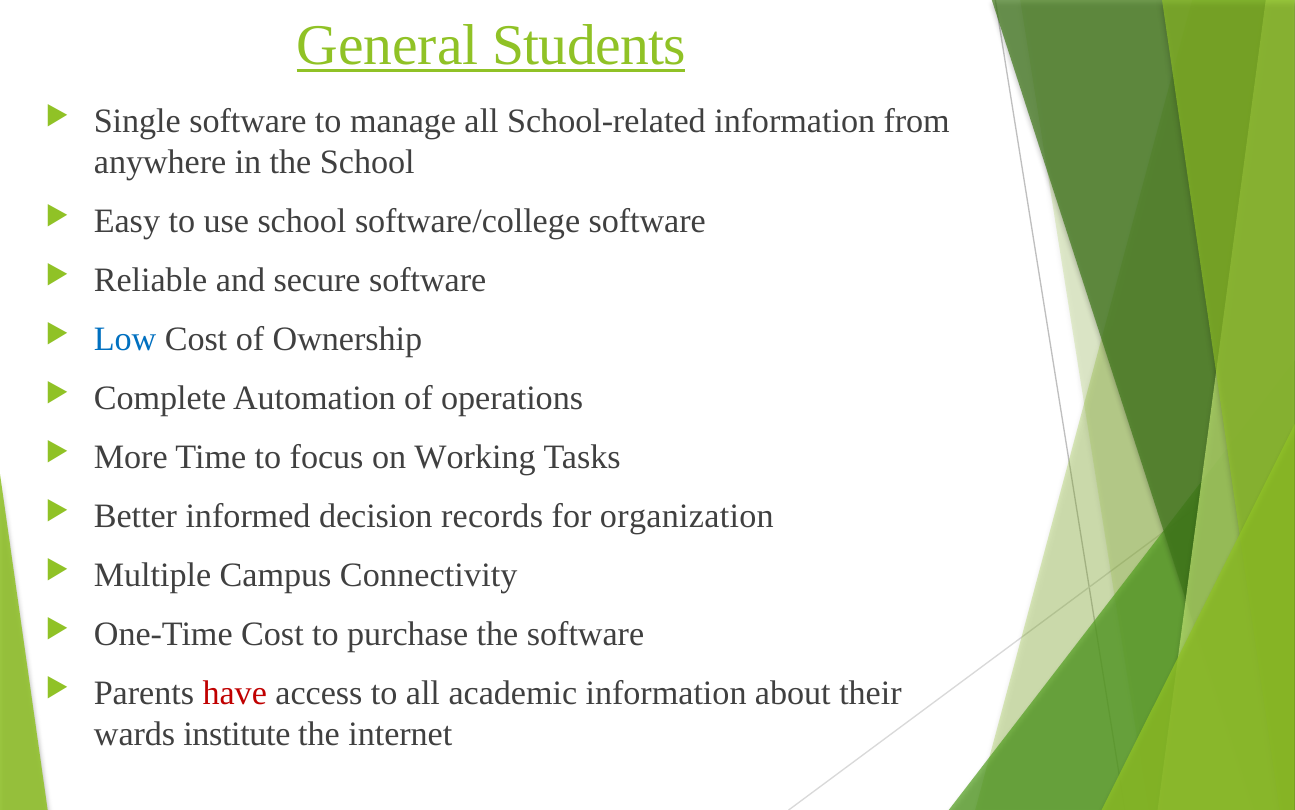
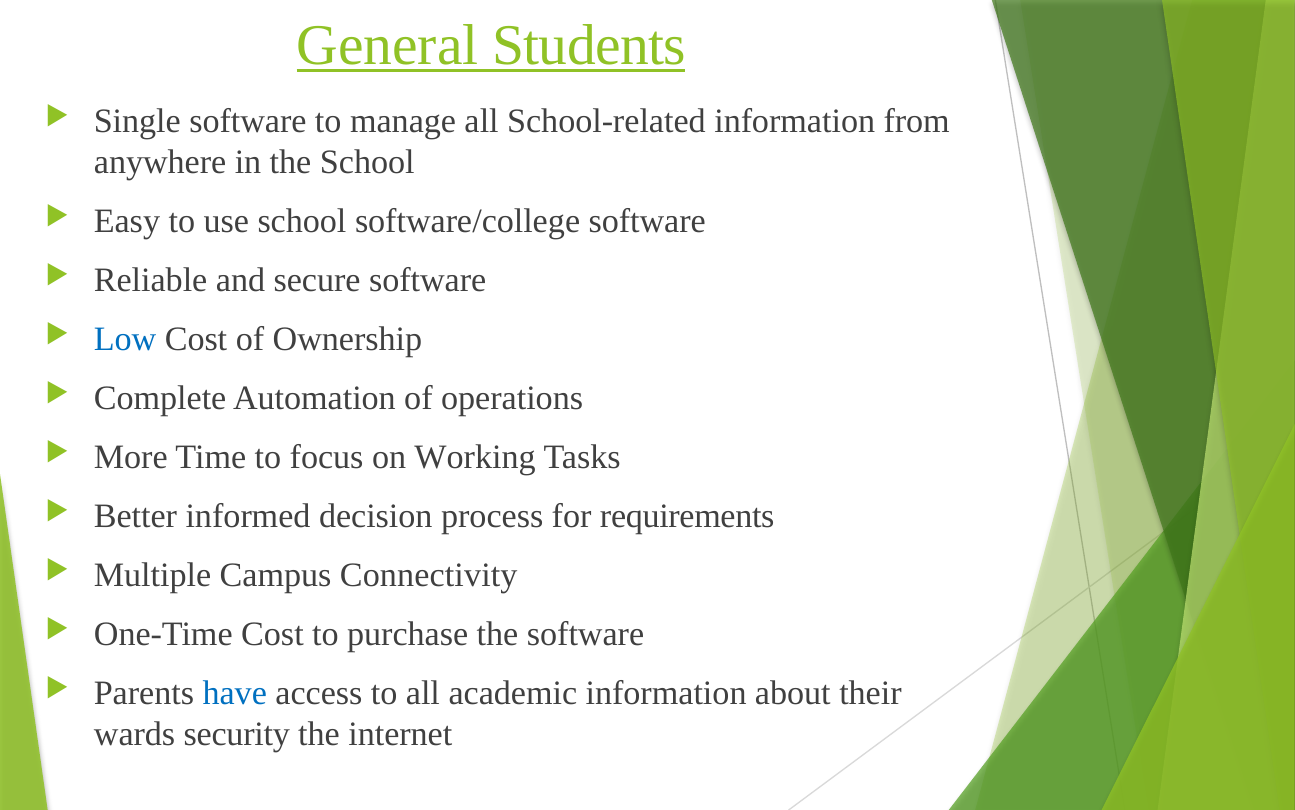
records: records -> process
organization: organization -> requirements
have colour: red -> blue
institute: institute -> security
